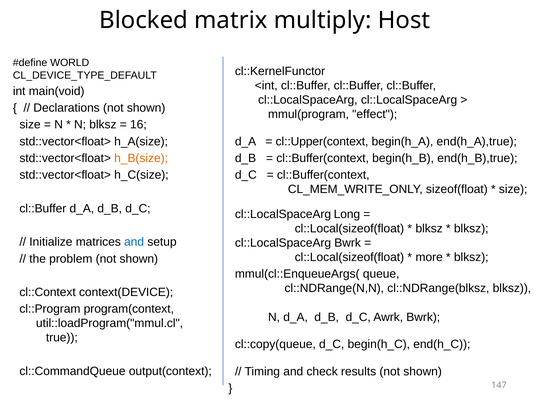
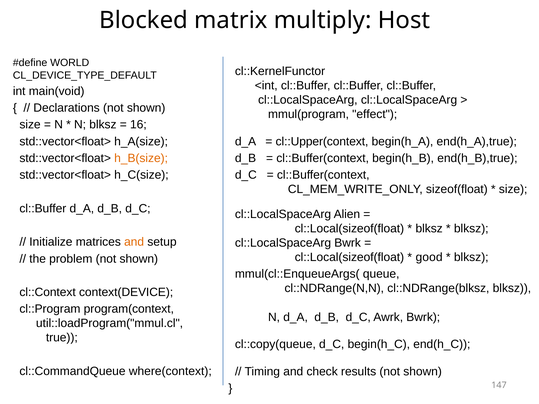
Long: Long -> Alien
and at (134, 242) colour: blue -> orange
more: more -> good
output(context: output(context -> where(context
